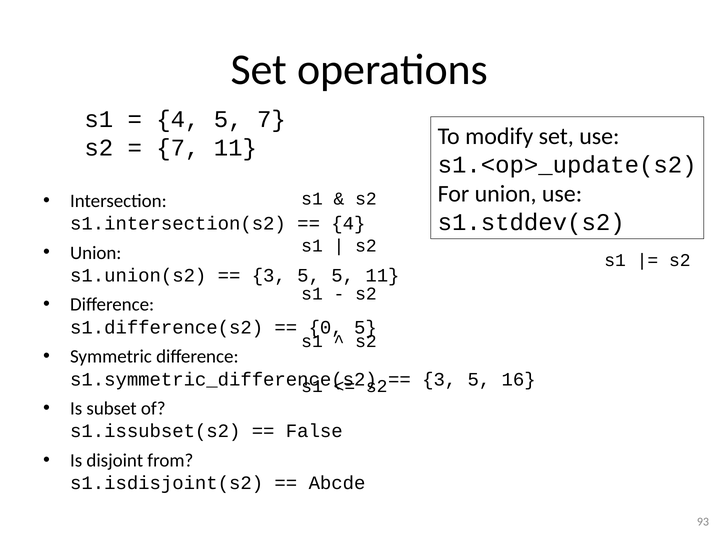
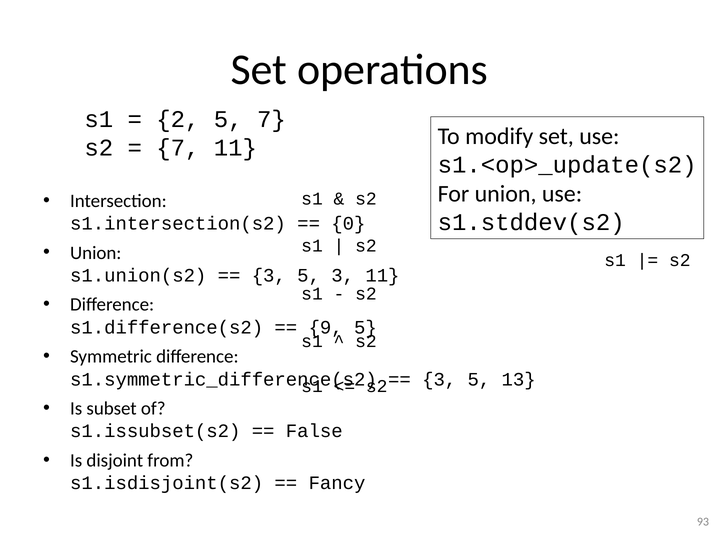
4 at (178, 119): 4 -> 2
4 at (348, 224): 4 -> 0
5 5: 5 -> 3
0: 0 -> 9
16: 16 -> 13
Abcde: Abcde -> Fancy
